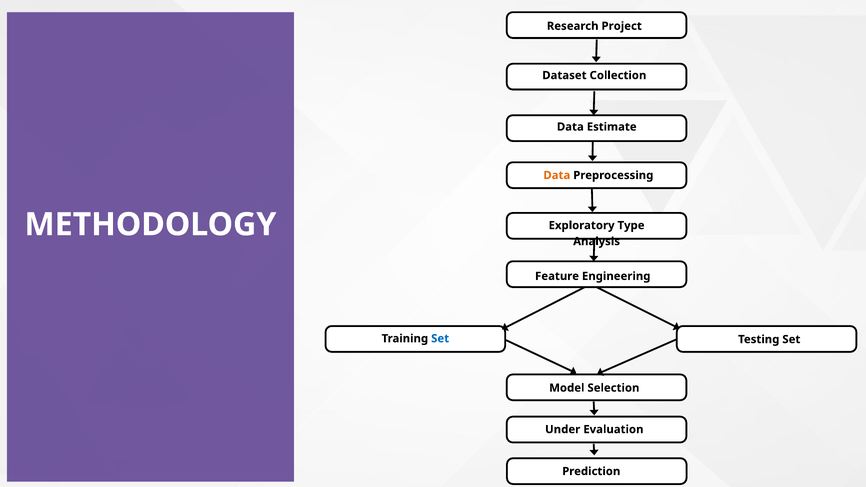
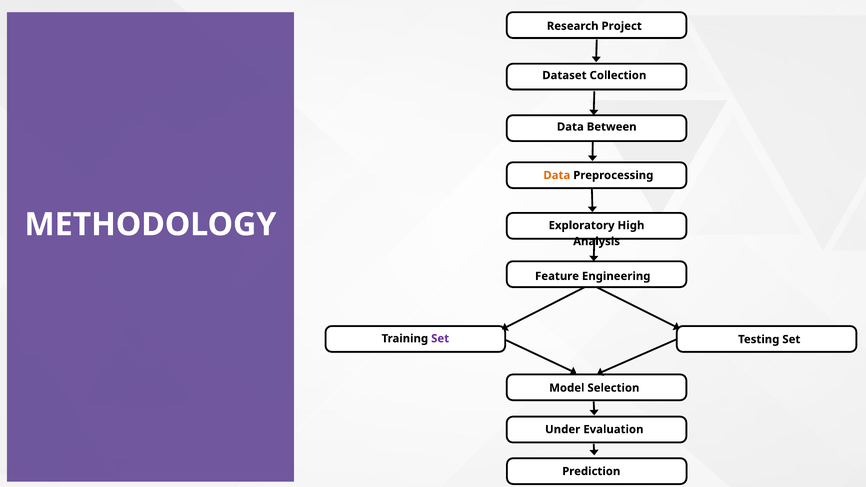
Estimate: Estimate -> Between
Type: Type -> High
Set at (440, 339) colour: blue -> purple
